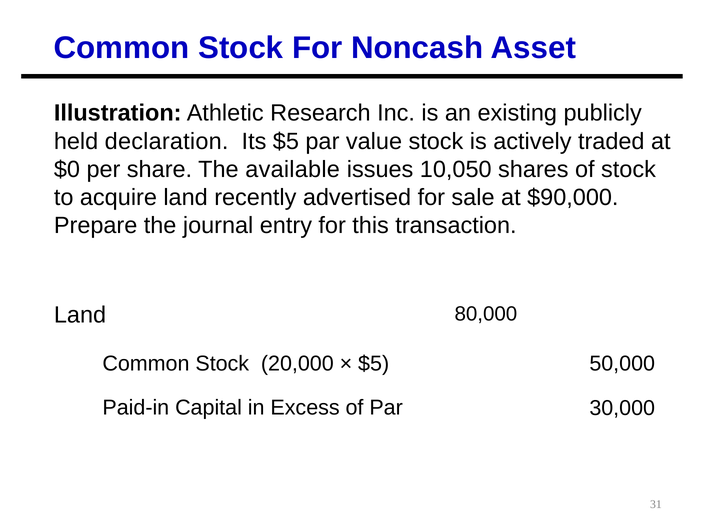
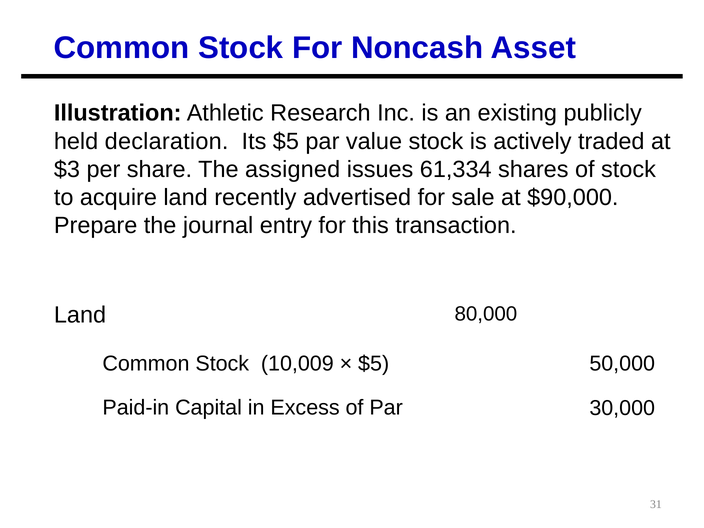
$0: $0 -> $3
available: available -> assigned
10,050: 10,050 -> 61,334
20,000: 20,000 -> 10,009
